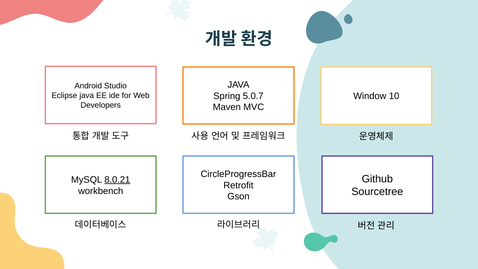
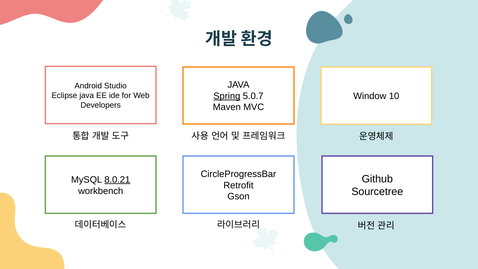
Spring underline: none -> present
